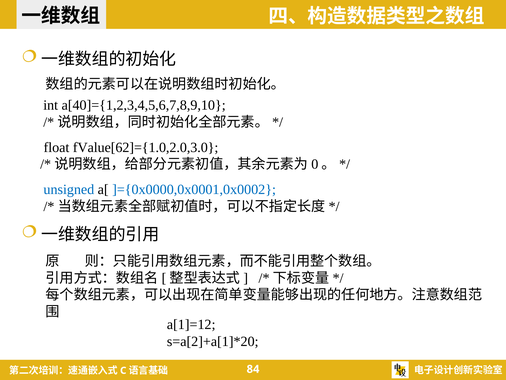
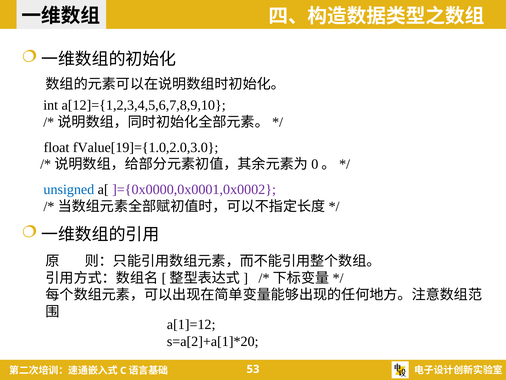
a[40]={1,2,3,4,5,6,7,8,9,10: a[40]={1,2,3,4,5,6,7,8,9,10 -> a[12]={1,2,3,4,5,6,7,8,9,10
fValue[62]={1.0,2.0,3.0: fValue[62]={1.0,2.0,3.0 -> fValue[19]={1.0,2.0,3.0
]={0x0000,0x0001,0x0002 colour: blue -> purple
84: 84 -> 53
